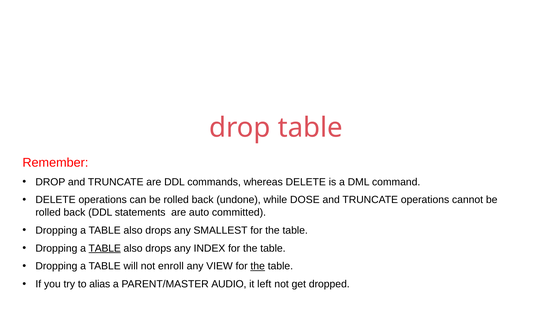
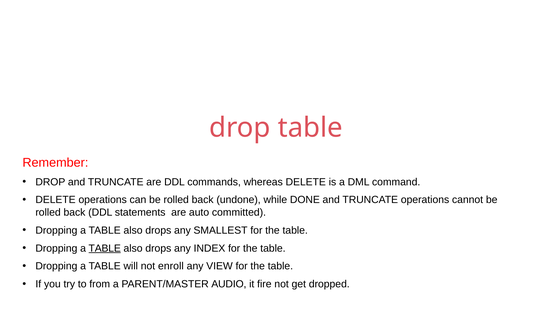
DOSE: DOSE -> DONE
the at (258, 266) underline: present -> none
alias: alias -> from
left: left -> fire
